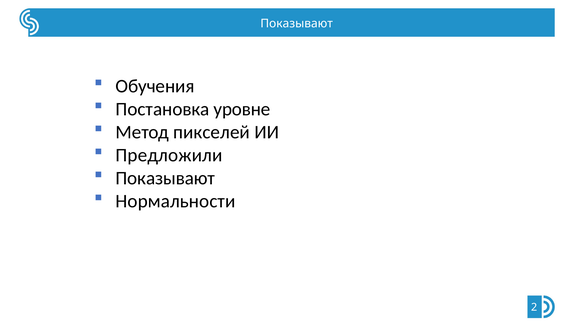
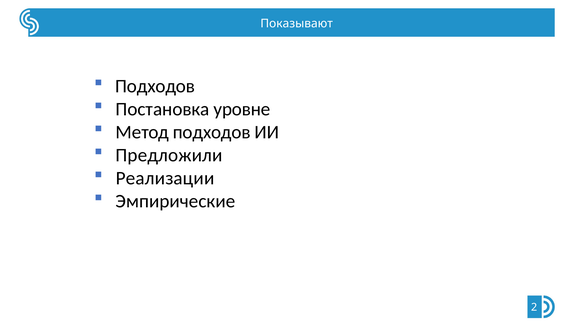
Обучения at (155, 86): Обучения -> Подходов
Метод пикселей: пикселей -> подходов
Показывают at (165, 178): Показывают -> Реализации
Нормальности: Нормальности -> Эмпирические
